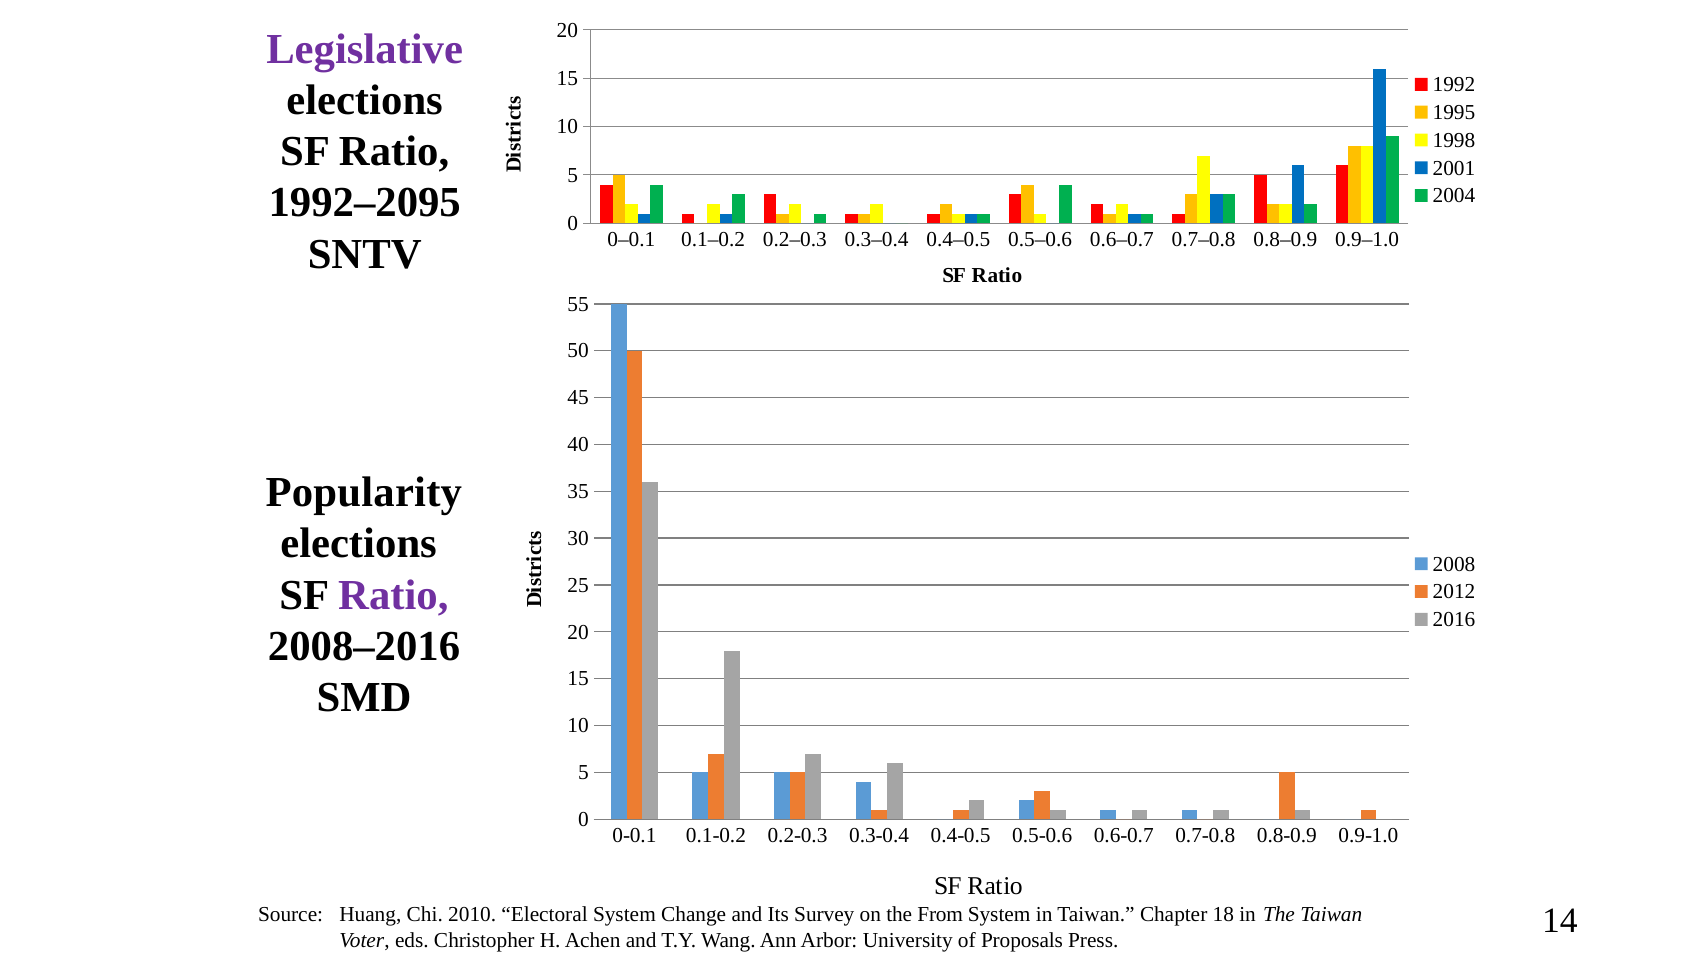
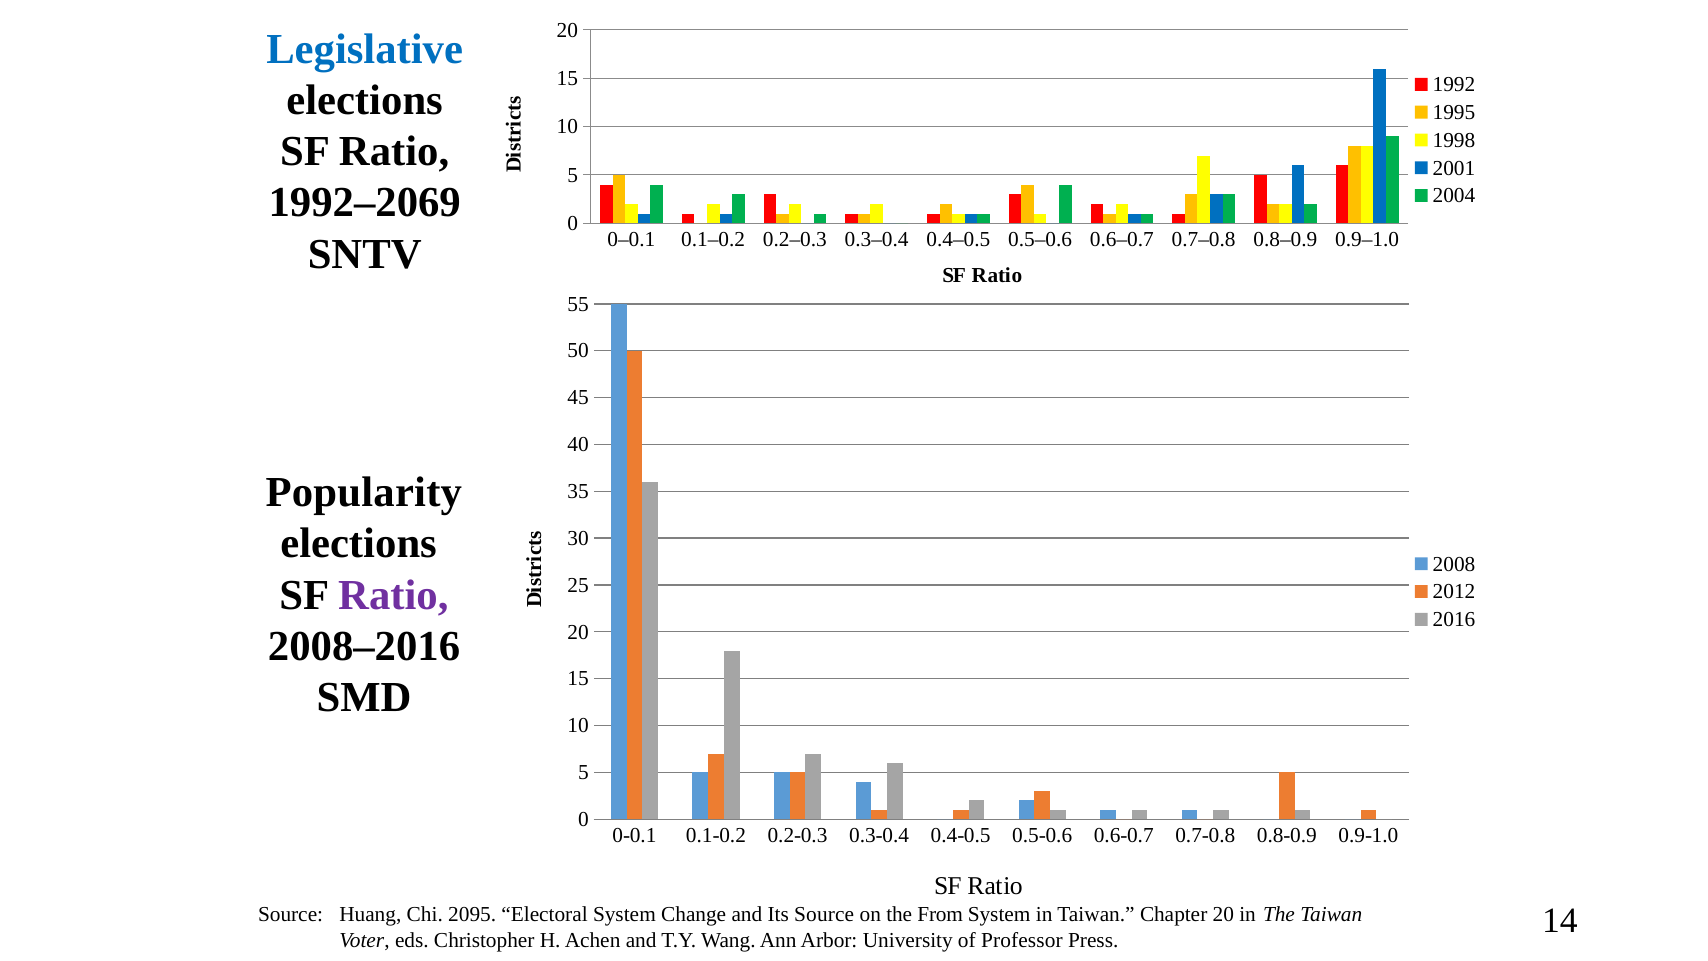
Legislative colour: purple -> blue
1992–2095: 1992–2095 -> 1992–2069
2010: 2010 -> 2095
Its Survey: Survey -> Source
Chapter 18: 18 -> 20
Proposals: Proposals -> Professor
